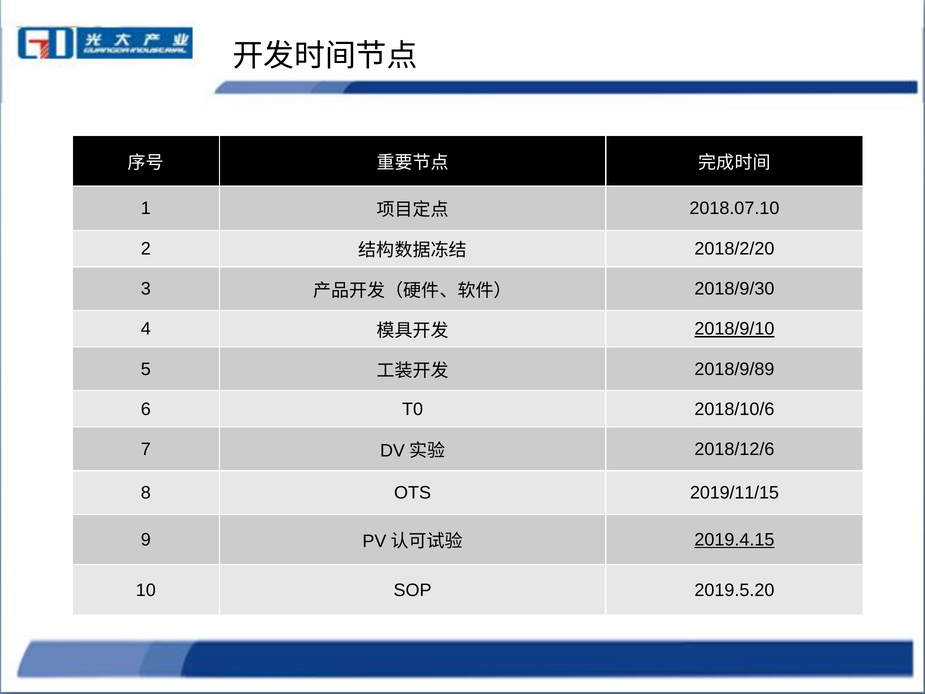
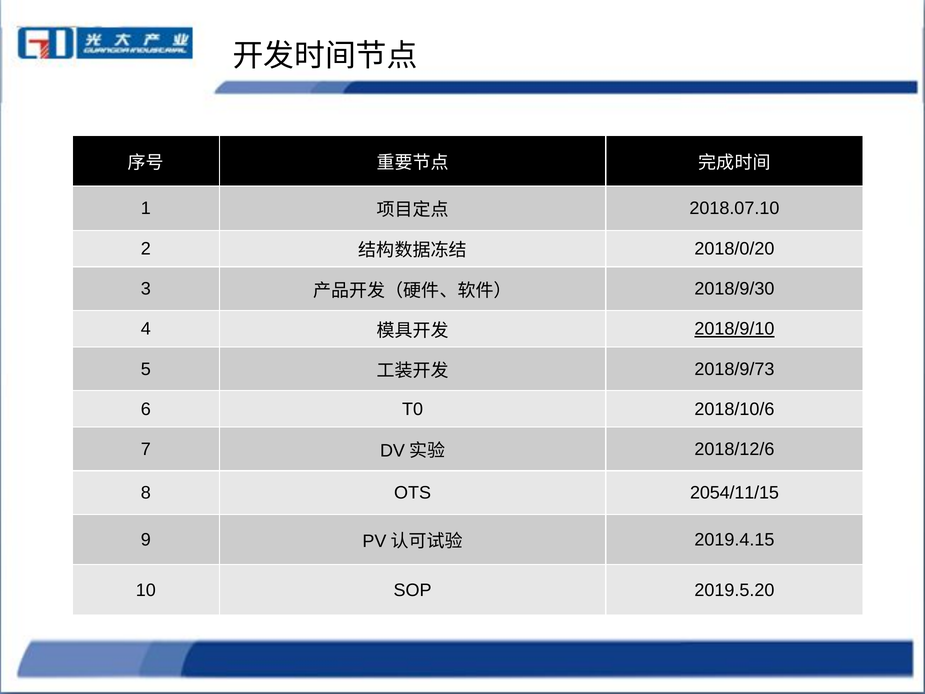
2018/2/20: 2018/2/20 -> 2018/0/20
2018/9/89: 2018/9/89 -> 2018/9/73
2019/11/15: 2019/11/15 -> 2054/11/15
2019.4.15 underline: present -> none
